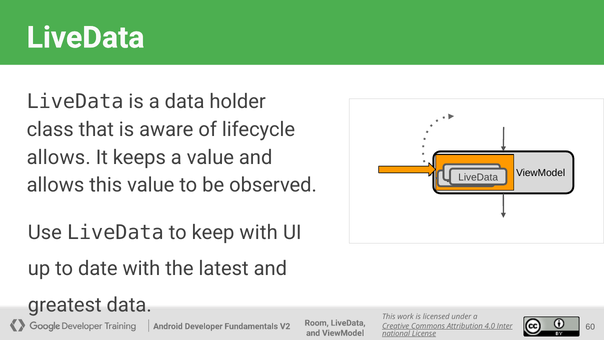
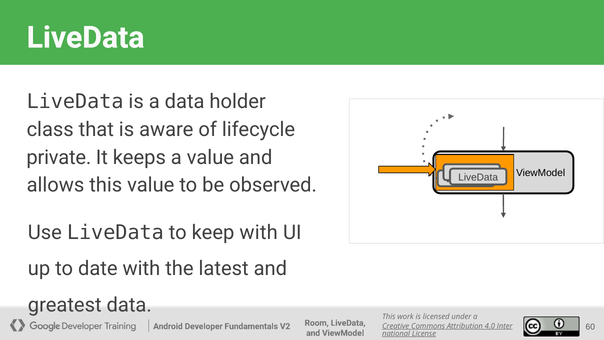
allows at (59, 157): allows -> private
